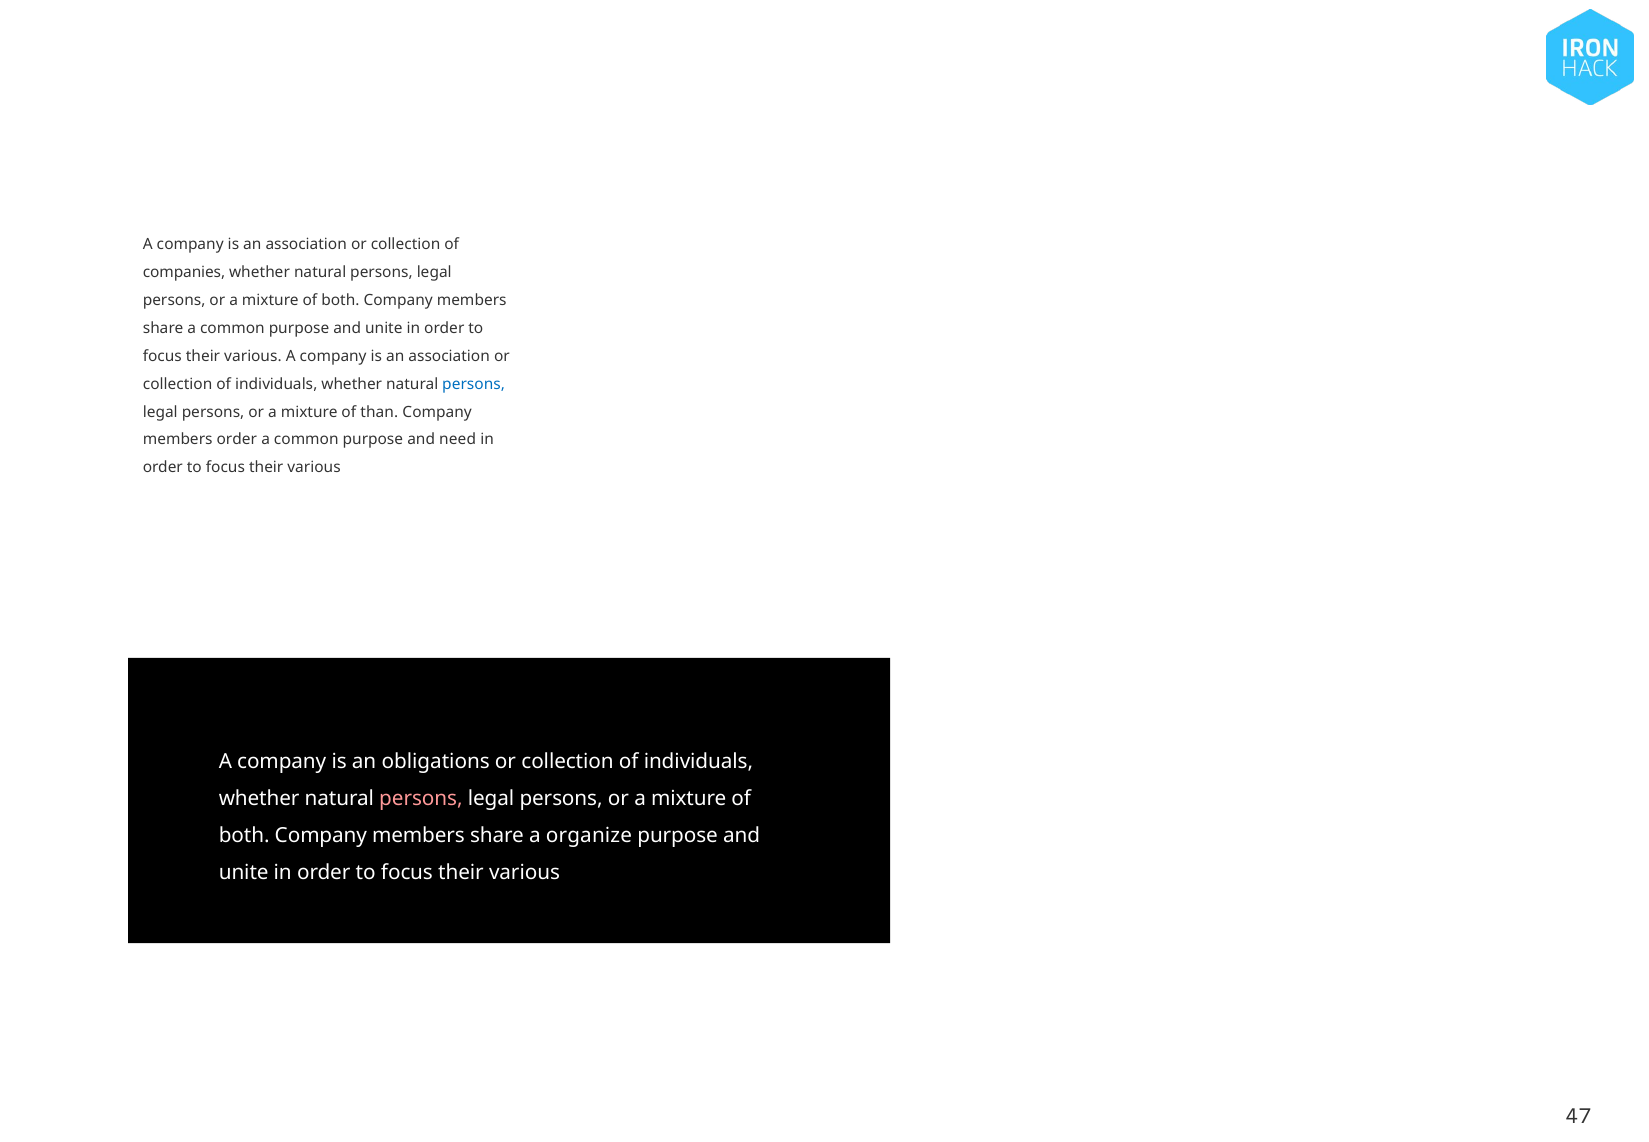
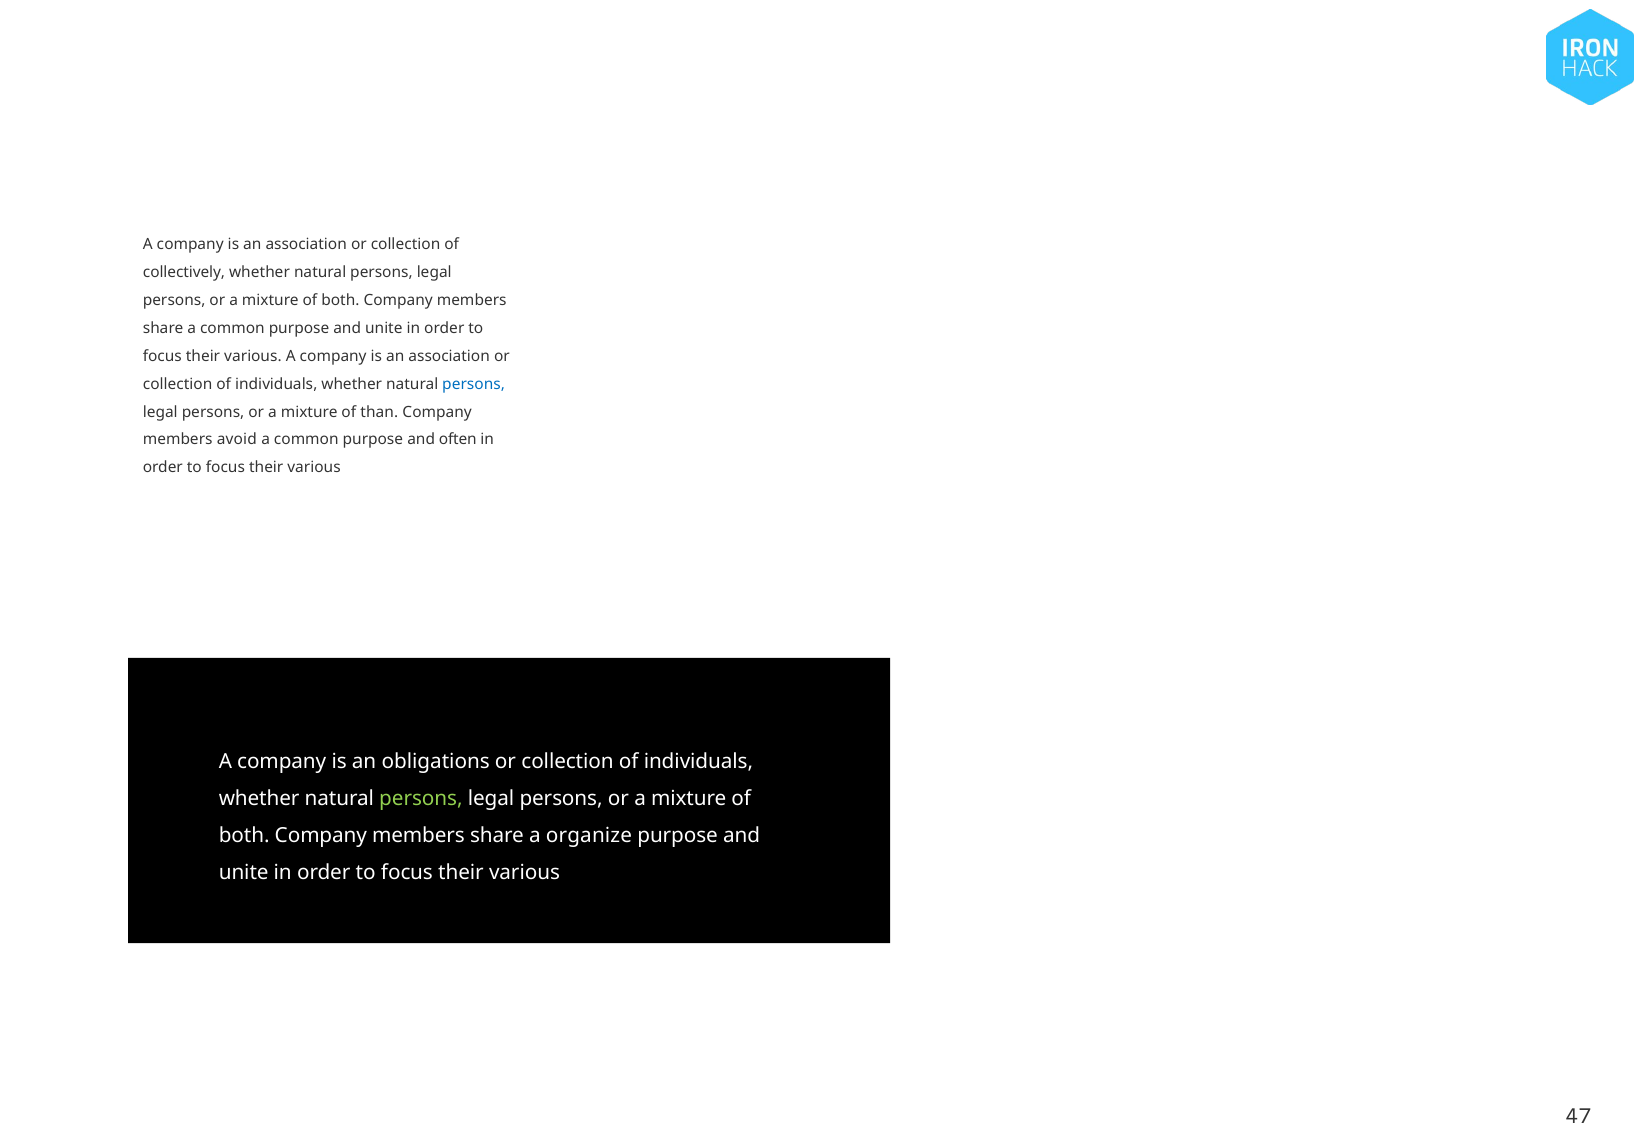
companies: companies -> collectively
members order: order -> avoid
need: need -> often
persons at (421, 798) colour: pink -> light green
